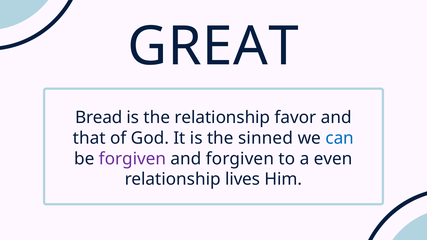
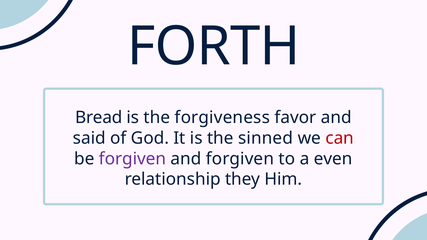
GREAT: GREAT -> FORTH
the relationship: relationship -> forgiveness
that: that -> said
can colour: blue -> red
lives: lives -> they
